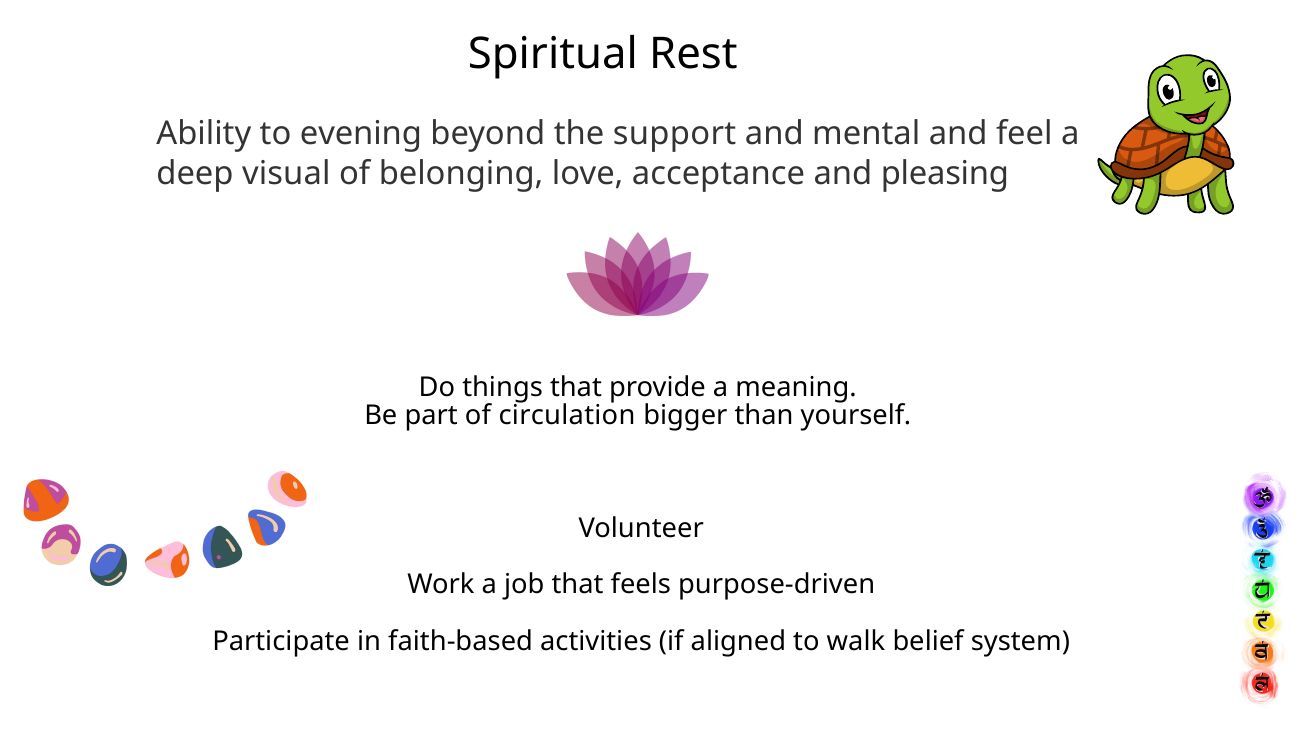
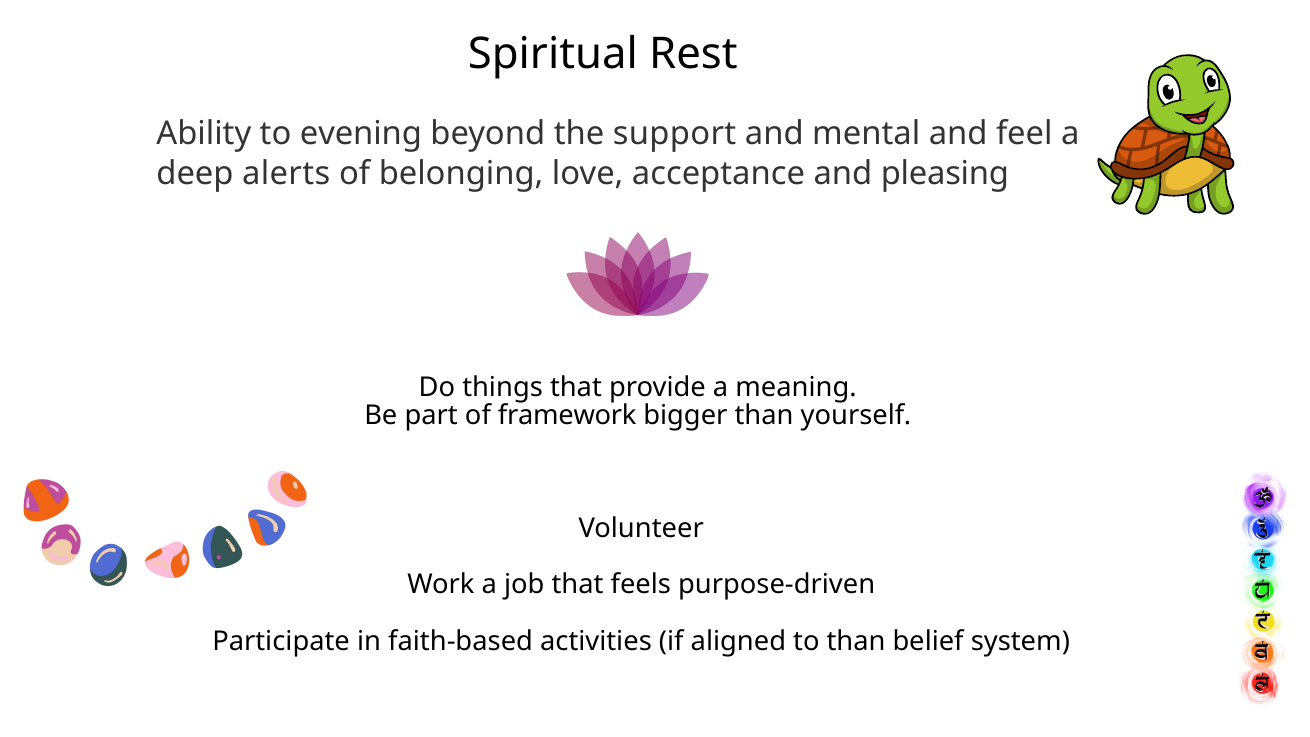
visual: visual -> alerts
circulation: circulation -> framework
to walk: walk -> than
